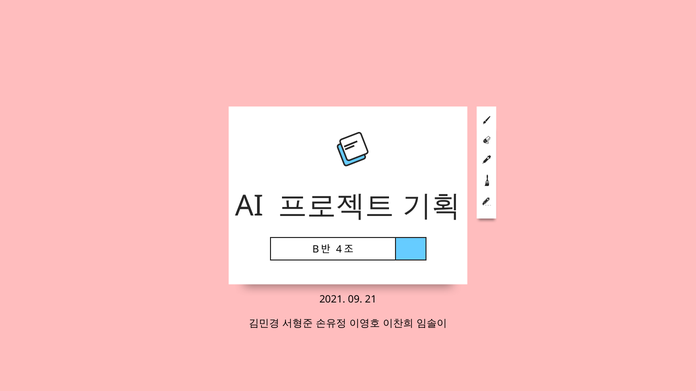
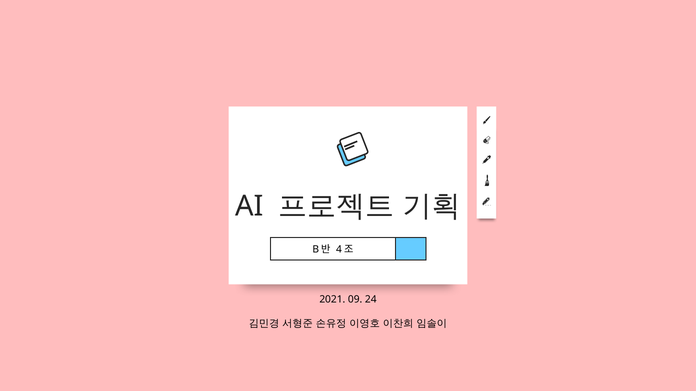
21: 21 -> 24
